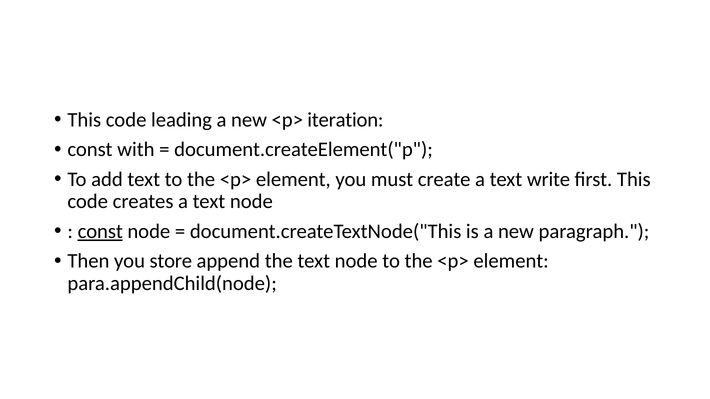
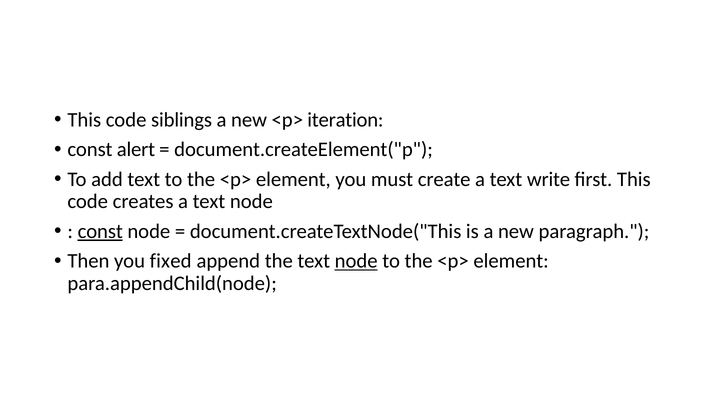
leading: leading -> siblings
with: with -> alert
store: store -> fixed
node at (356, 261) underline: none -> present
